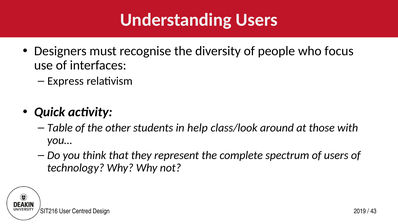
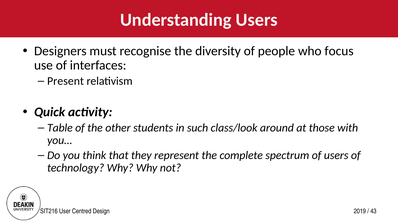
Express: Express -> Present
help: help -> such
